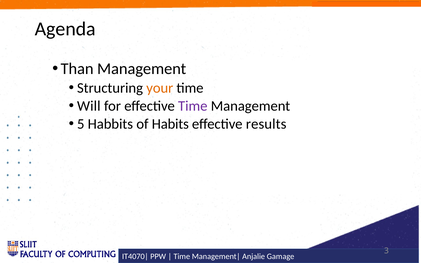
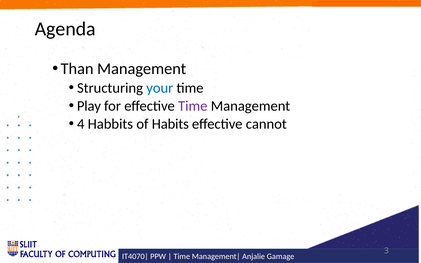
your colour: orange -> blue
Will: Will -> Play
5: 5 -> 4
results: results -> cannot
